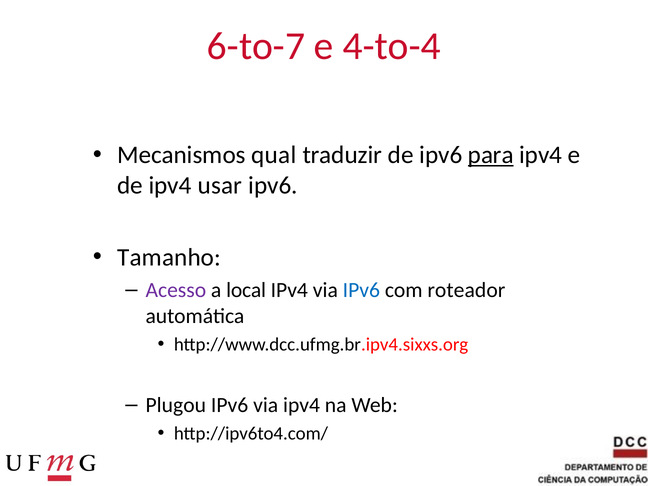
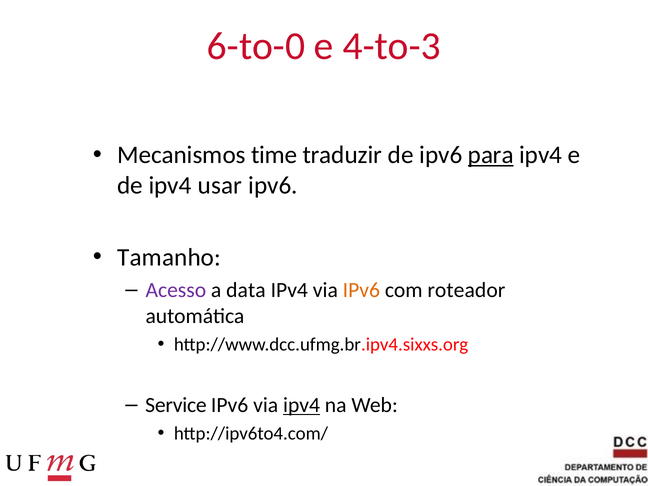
6-to-7: 6-to-7 -> 6-to-0
4-to-4: 4-to-4 -> 4-to-3
qual: qual -> time
local: local -> data
IPv6 at (361, 290) colour: blue -> orange
Plugou: Plugou -> Service
ipv4 at (302, 405) underline: none -> present
